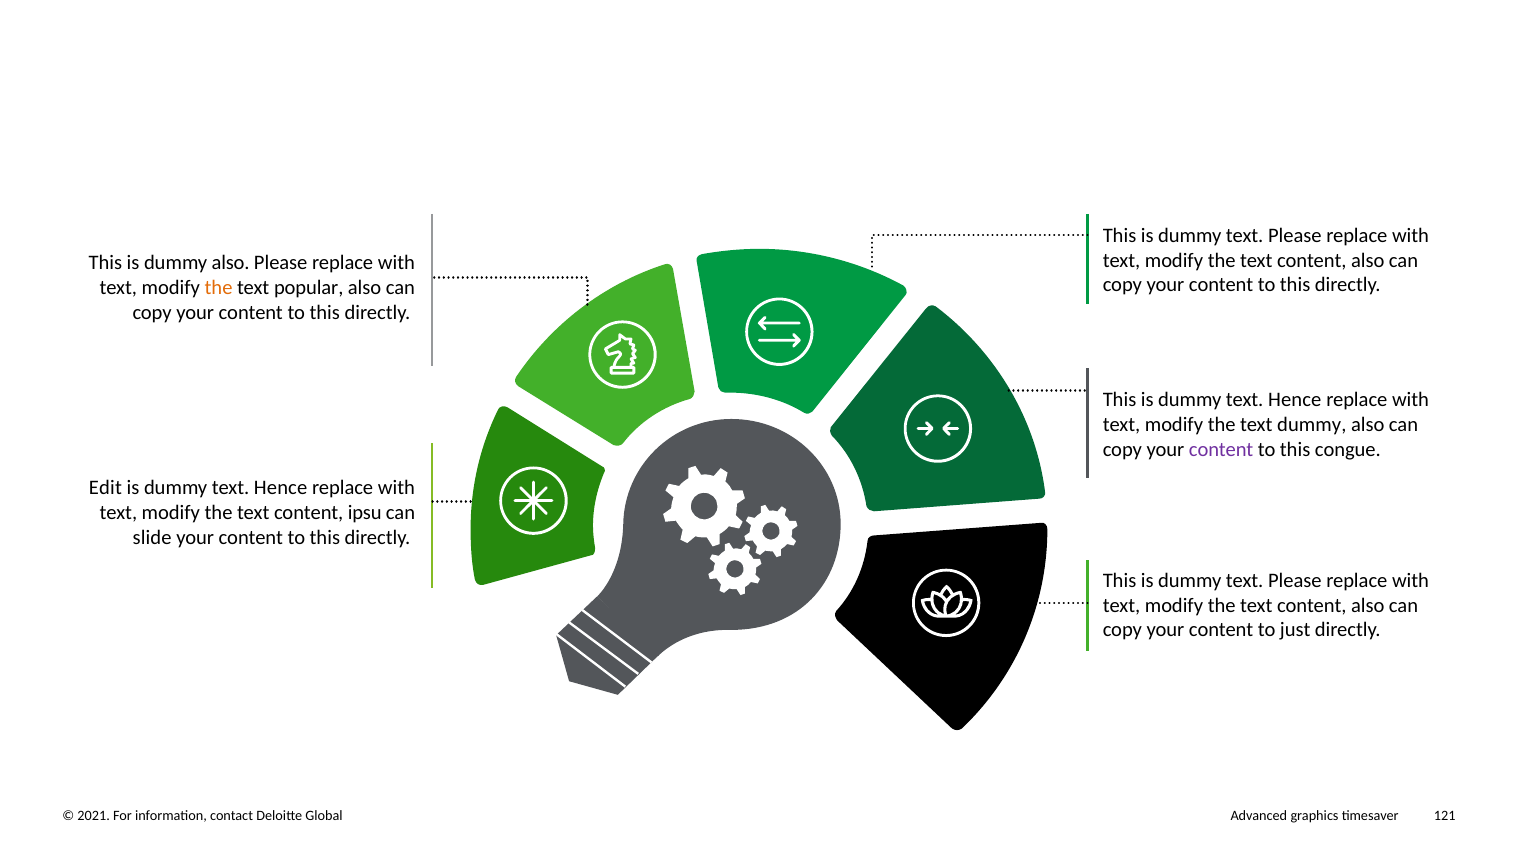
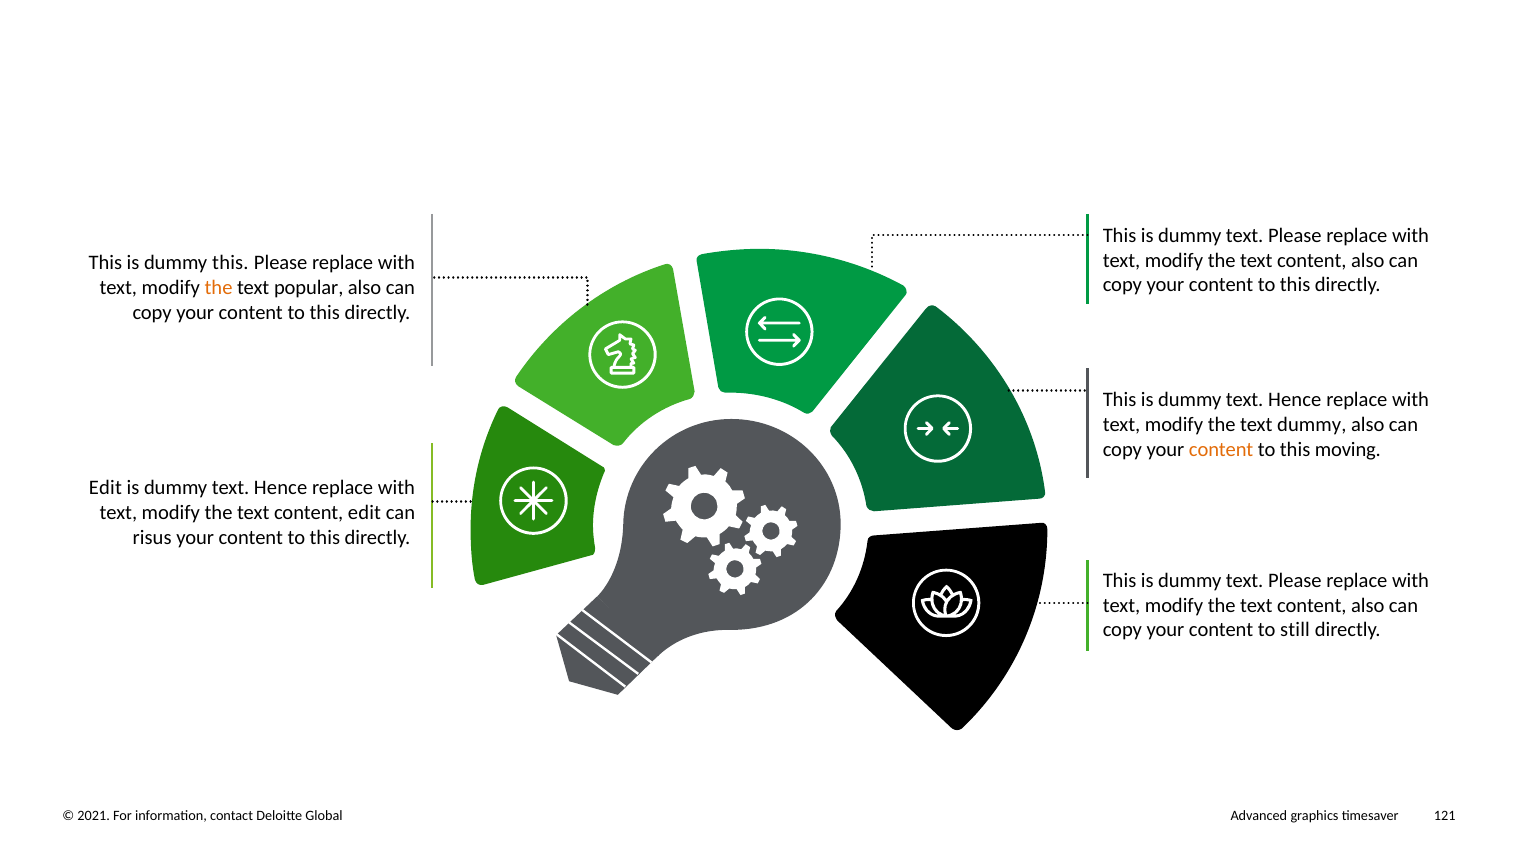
is dummy also: also -> this
content at (1221, 449) colour: purple -> orange
congue: congue -> moving
content ipsu: ipsu -> edit
slide: slide -> risus
just: just -> still
